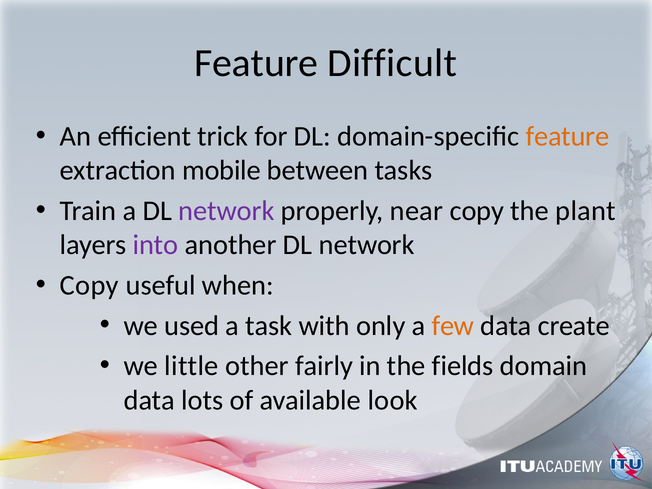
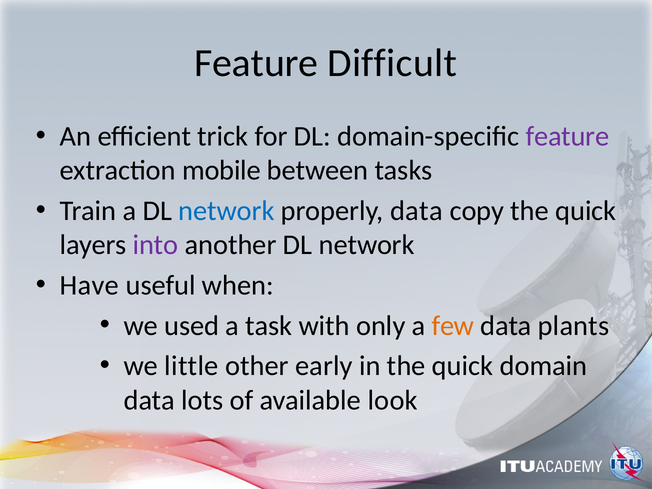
feature at (567, 136) colour: orange -> purple
network at (227, 211) colour: purple -> blue
properly near: near -> data
copy the plant: plant -> quick
Copy at (89, 285): Copy -> Have
create: create -> plants
fairly: fairly -> early
in the fields: fields -> quick
